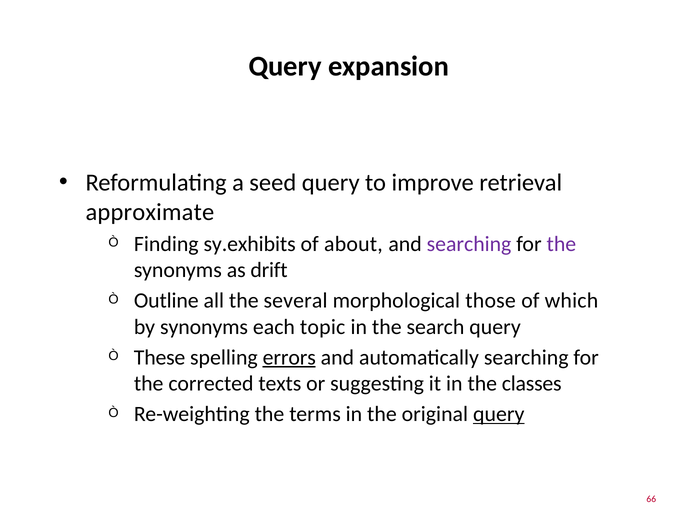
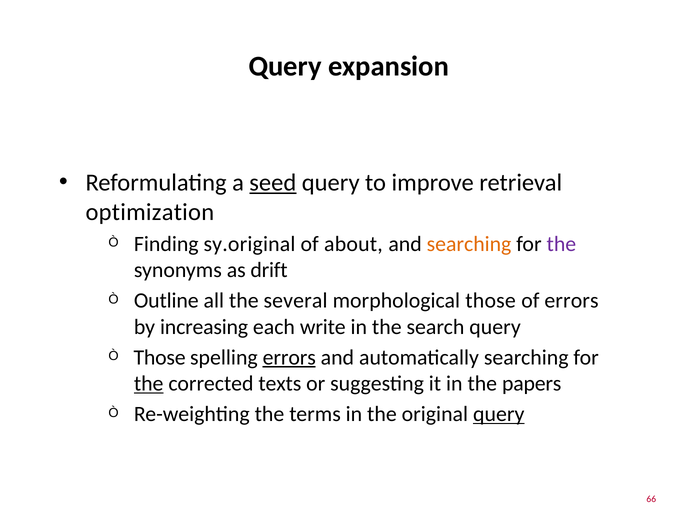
seed underline: none -> present
approximate: approximate -> optimization
sy.exhibits: sy.exhibits -> sy.original
searching at (469, 244) colour: purple -> orange
of which: which -> errors
by synonyms: synonyms -> increasing
topic: topic -> write
These at (160, 358): These -> Those
the at (149, 384) underline: none -> present
classes: classes -> papers
